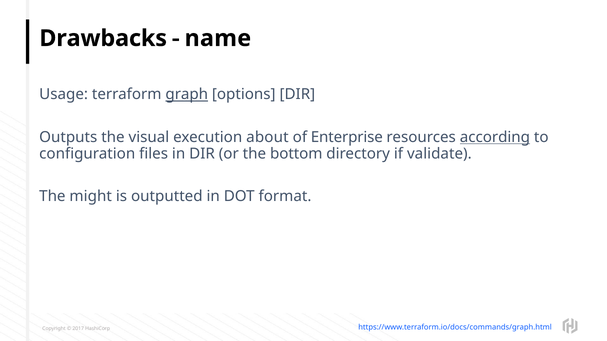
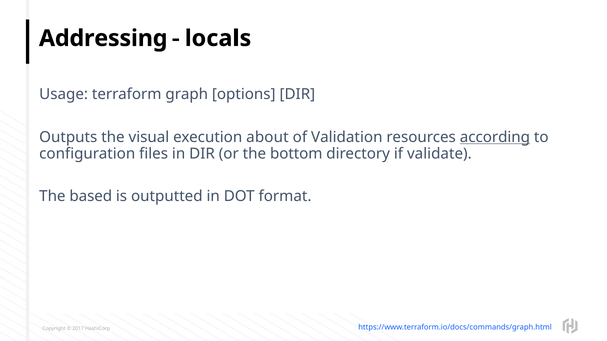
Drawbacks: Drawbacks -> Addressing
name: name -> locals
graph underline: present -> none
Enterprise: Enterprise -> Validation
might: might -> based
